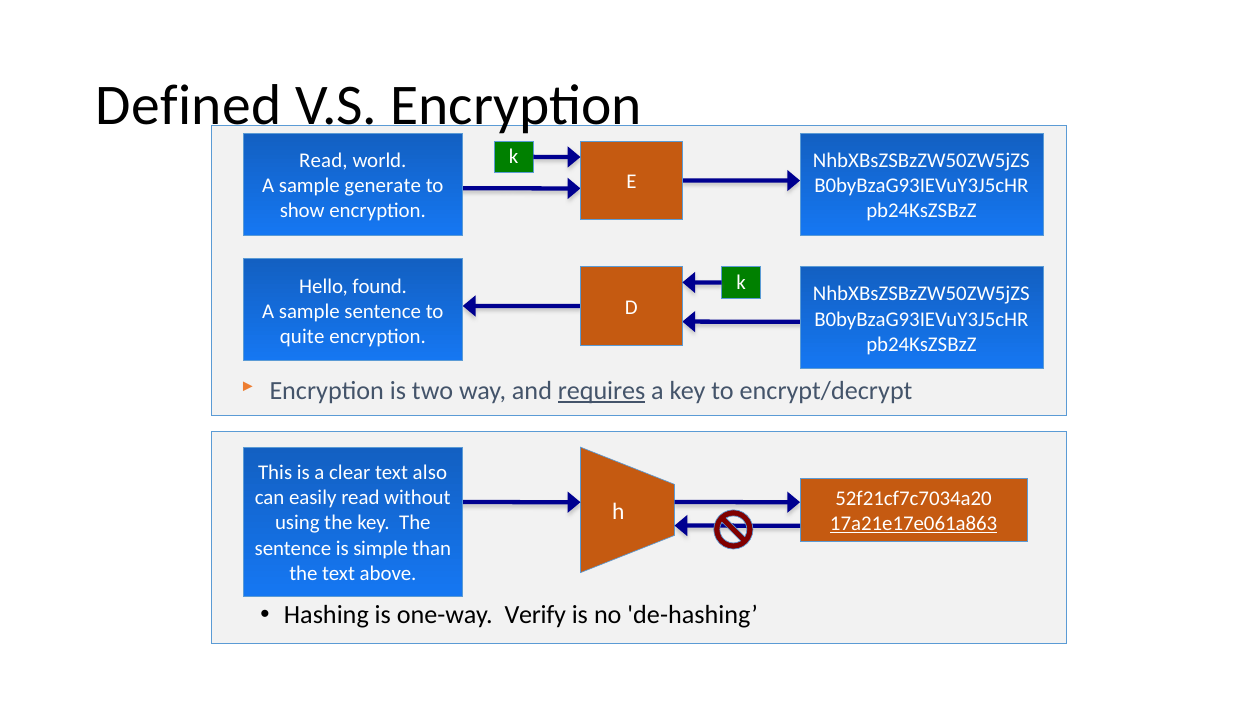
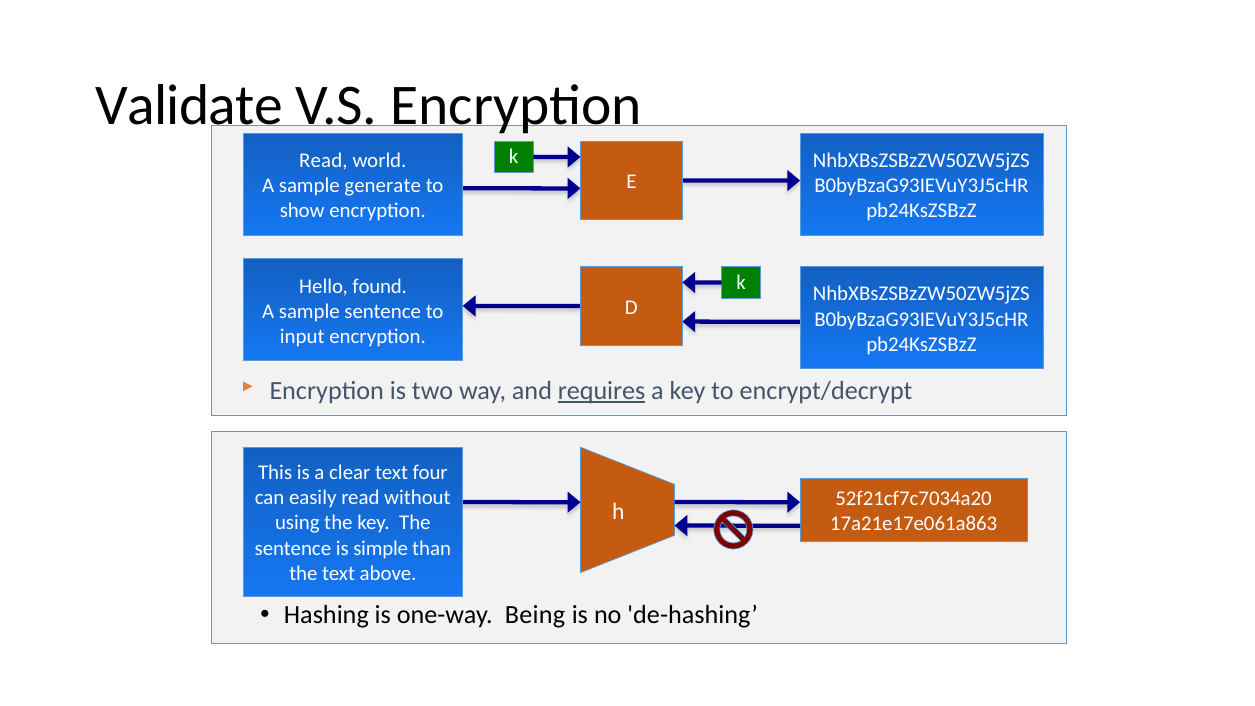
Defined: Defined -> Validate
quite: quite -> input
also: also -> four
17a21e17e061a863 underline: present -> none
Verify: Verify -> Being
